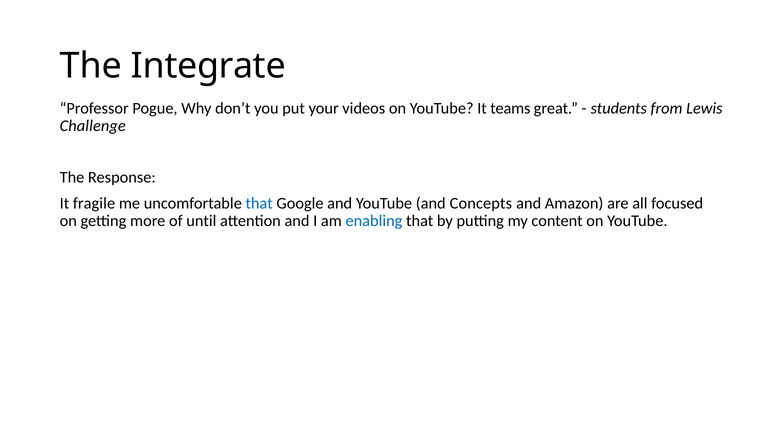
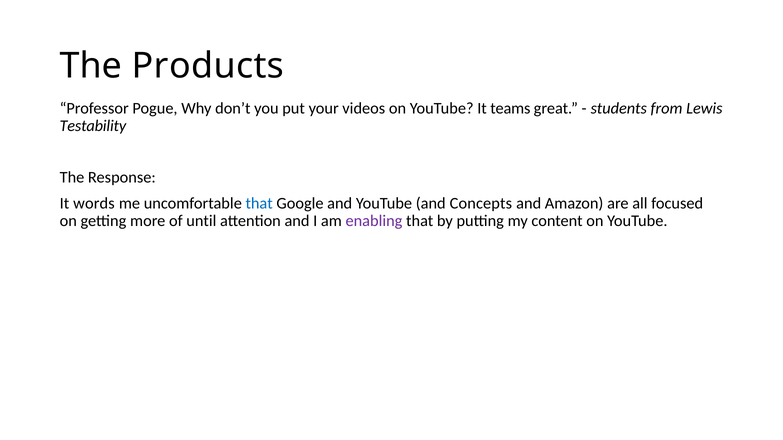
Integrate: Integrate -> Products
Challenge: Challenge -> Testability
fragile: fragile -> words
enabling colour: blue -> purple
